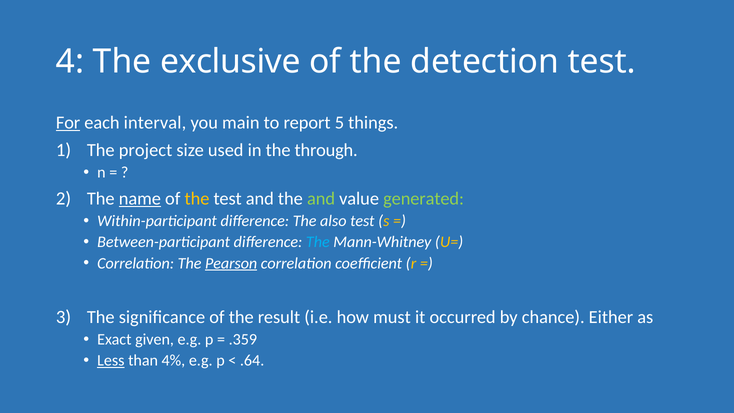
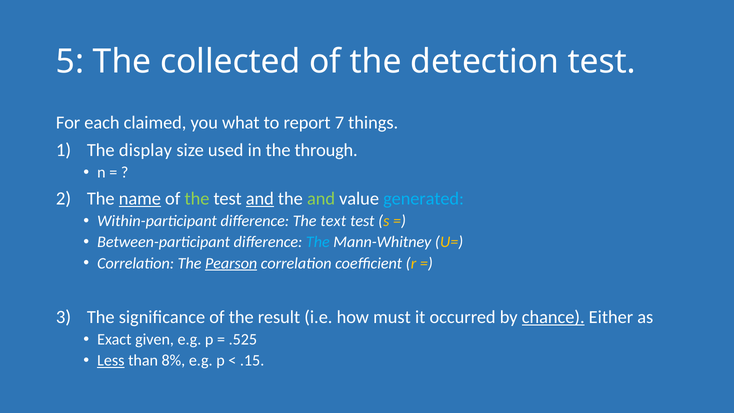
4: 4 -> 5
exclusive: exclusive -> collected
For underline: present -> none
interval: interval -> claimed
main: main -> what
5: 5 -> 7
project: project -> display
the at (197, 199) colour: yellow -> light green
and at (260, 199) underline: none -> present
generated colour: light green -> light blue
also: also -> text
chance underline: none -> present
.359: .359 -> .525
4%: 4% -> 8%
.64: .64 -> .15
